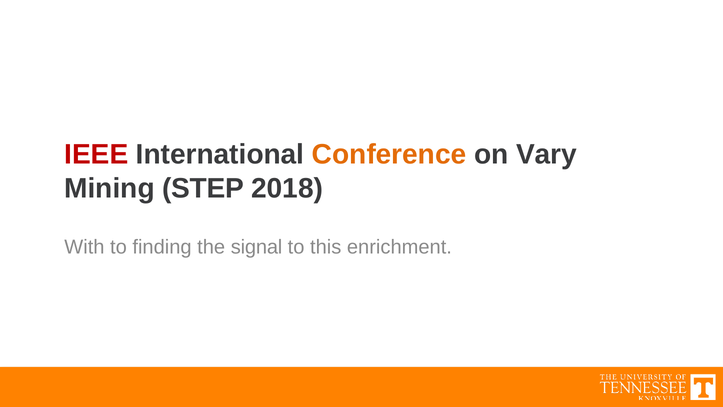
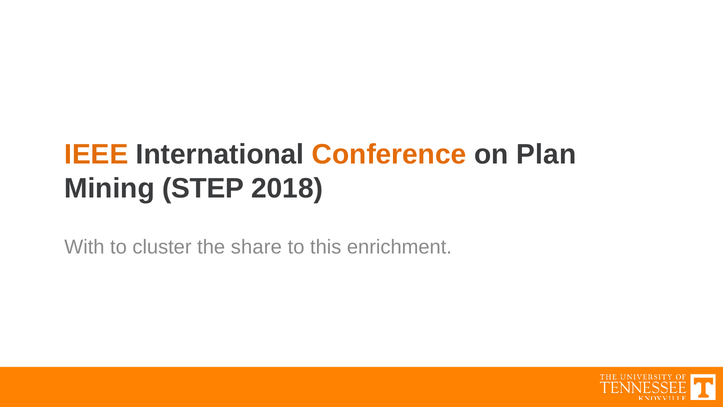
IEEE colour: red -> orange
Vary: Vary -> Plan
finding: finding -> cluster
signal: signal -> share
